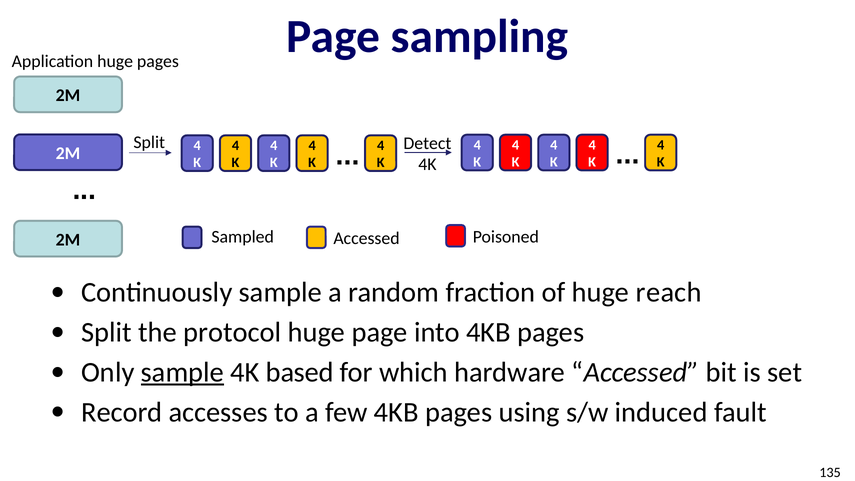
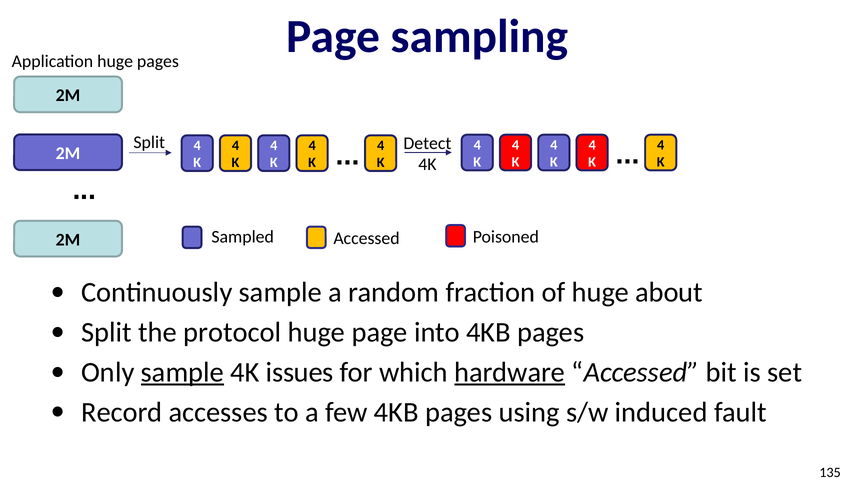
reach: reach -> about
based: based -> issues
hardware underline: none -> present
